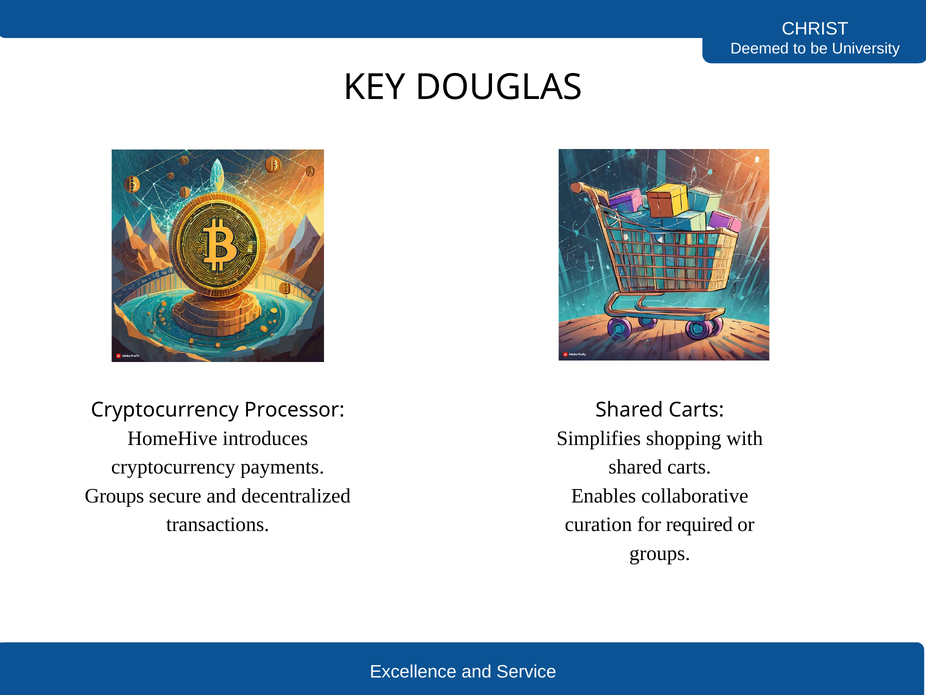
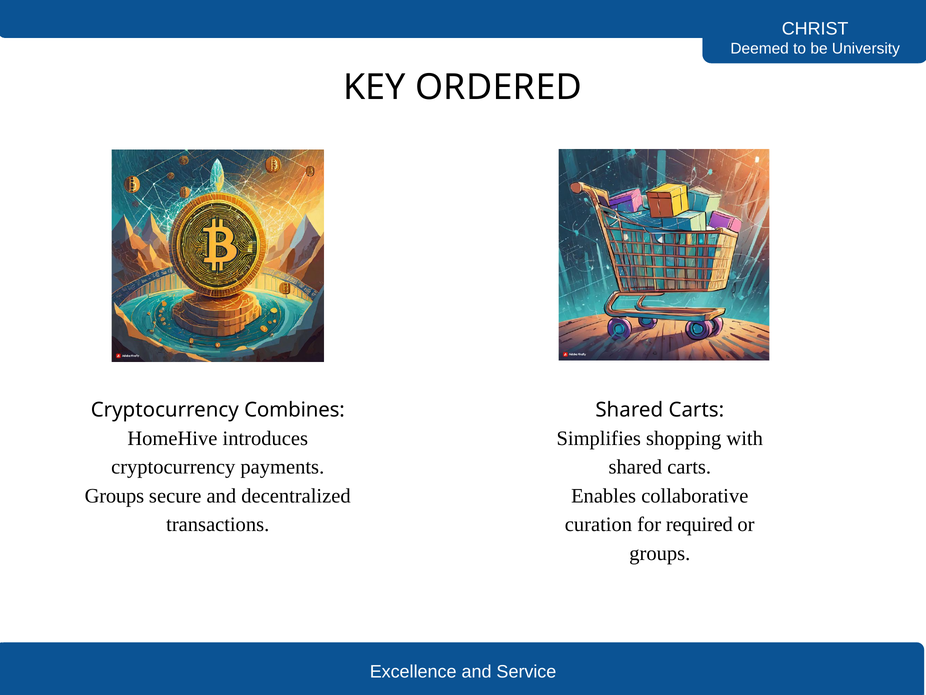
DOUGLAS: DOUGLAS -> ORDERED
Processor: Processor -> Combines
